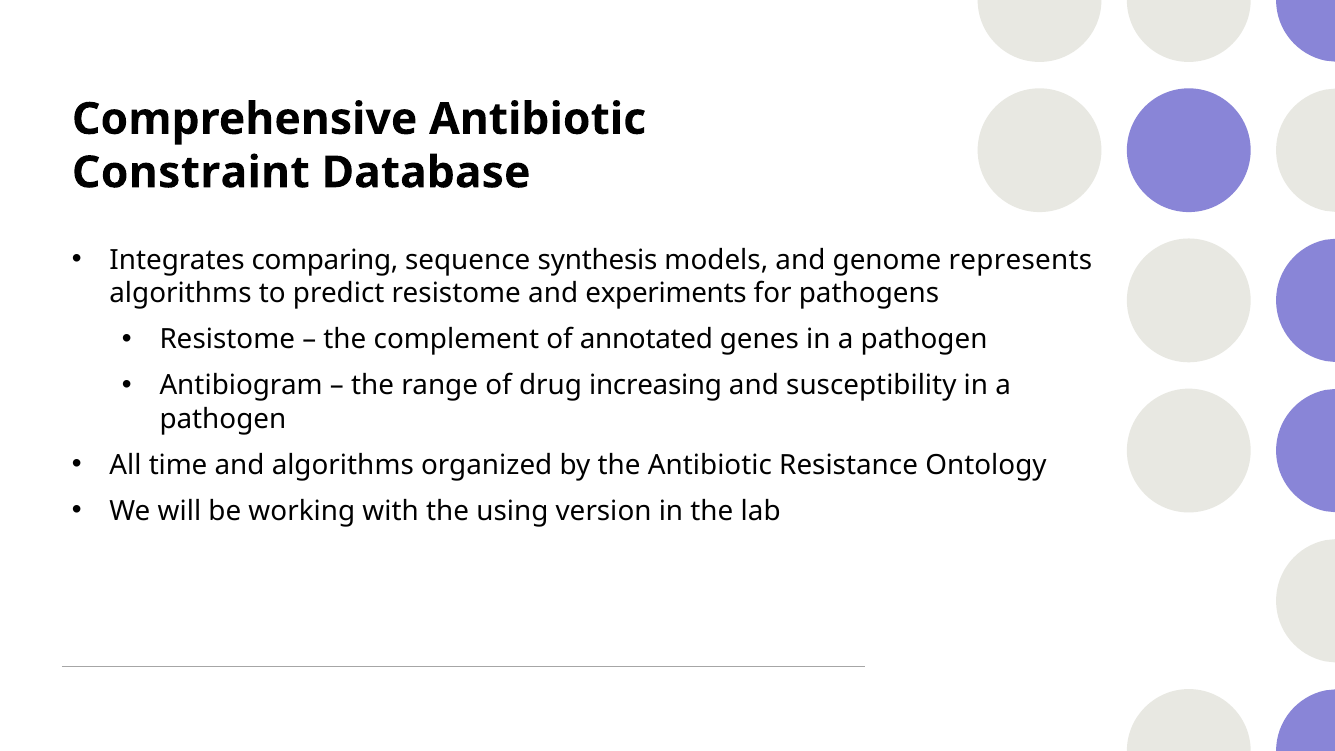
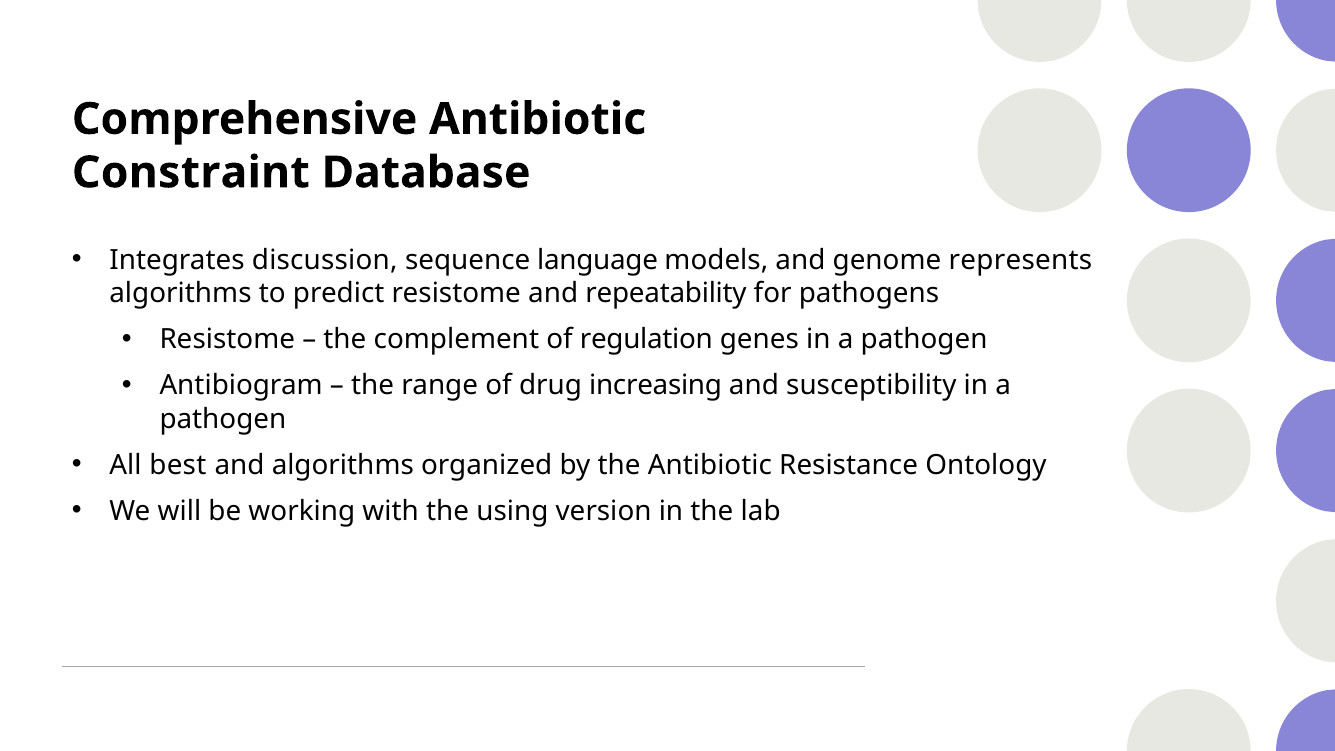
comparing: comparing -> discussion
synthesis: synthesis -> language
experiments: experiments -> repeatability
annotated: annotated -> regulation
time: time -> best
